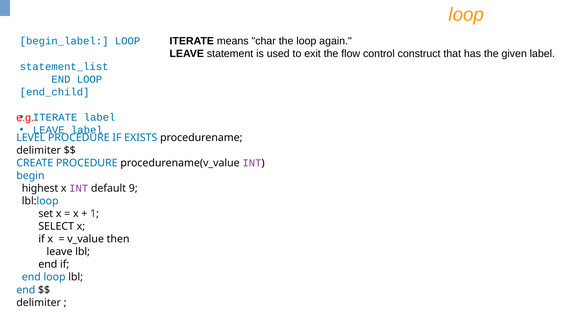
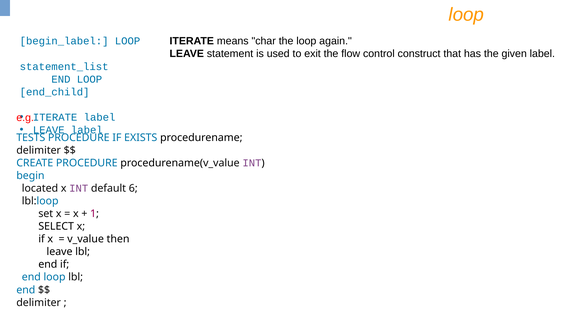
LEVEL: LEVEL -> TESTS
highest: highest -> located
9: 9 -> 6
